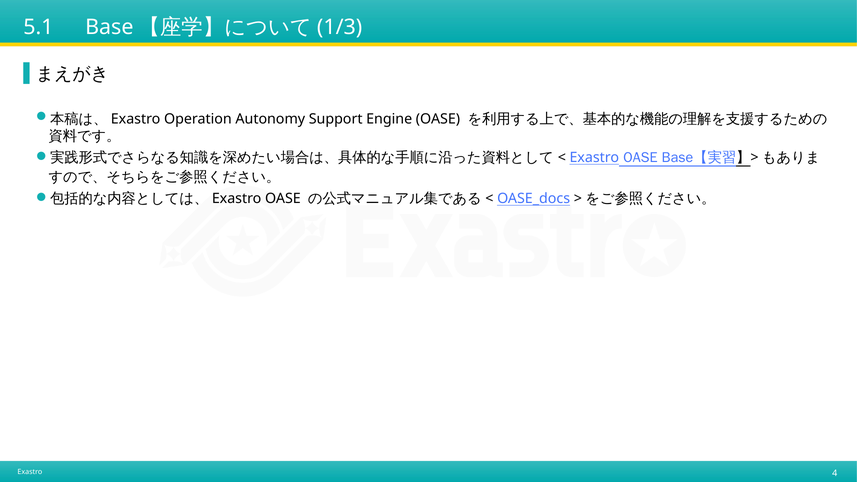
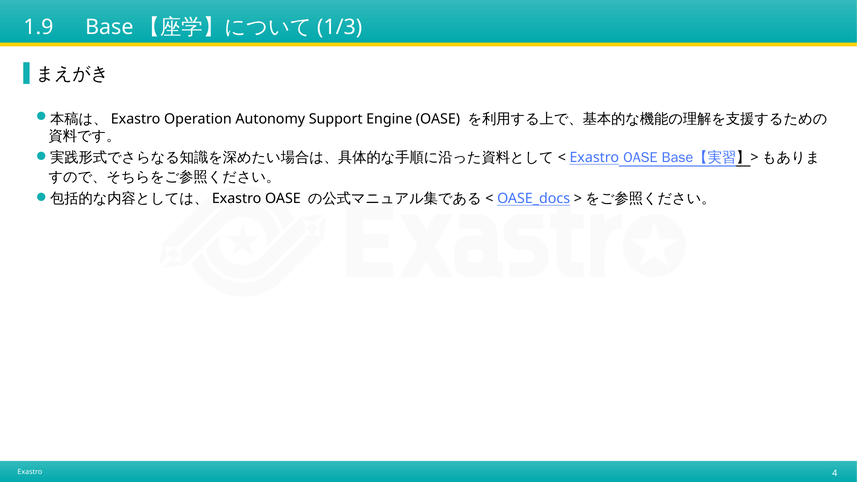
5.1: 5.1 -> 1.9
